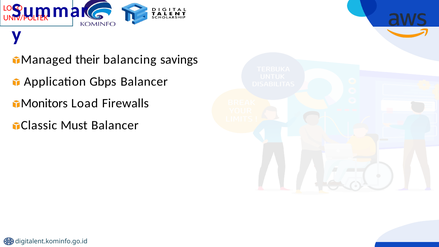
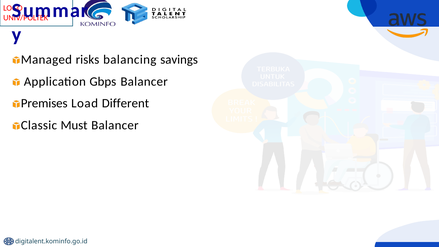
their: their -> risks
Monitors: Monitors -> Premises
Firewalls: Firewalls -> Different
